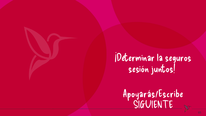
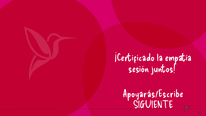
¡Determinar: ¡Determinar -> ¡Certificado
seguros: seguros -> empatía
